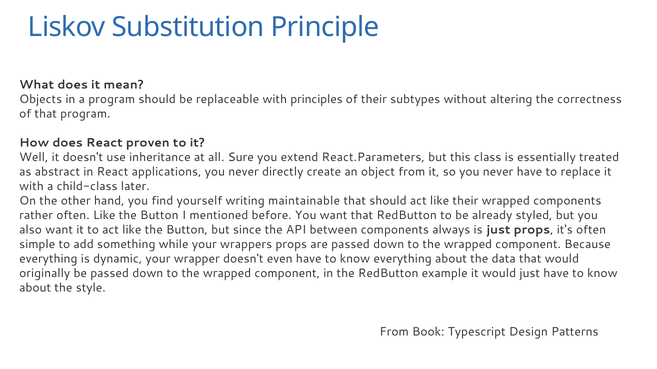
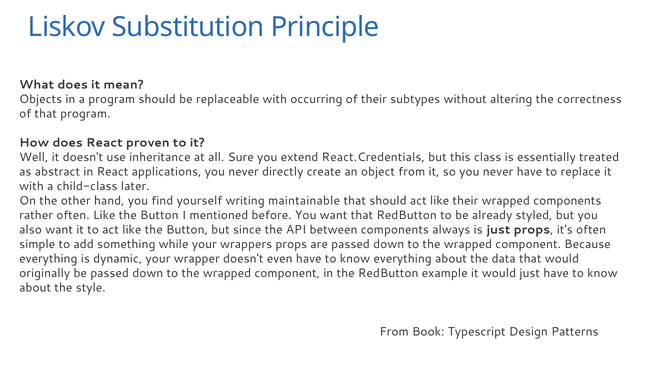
principles: principles -> occurring
React.Parameters: React.Parameters -> React.Credentials
